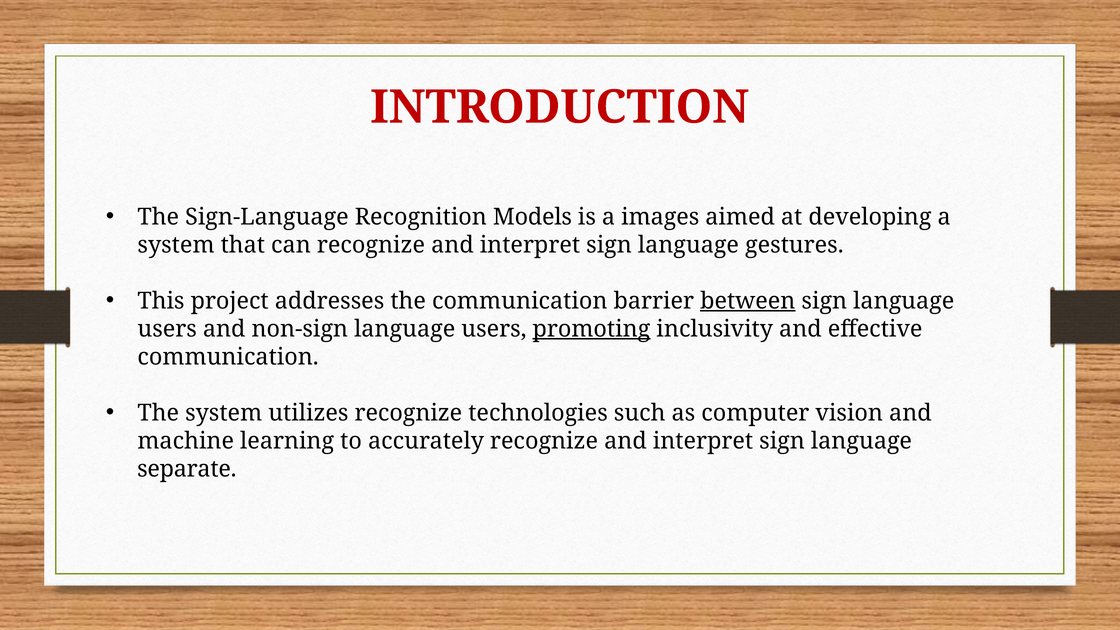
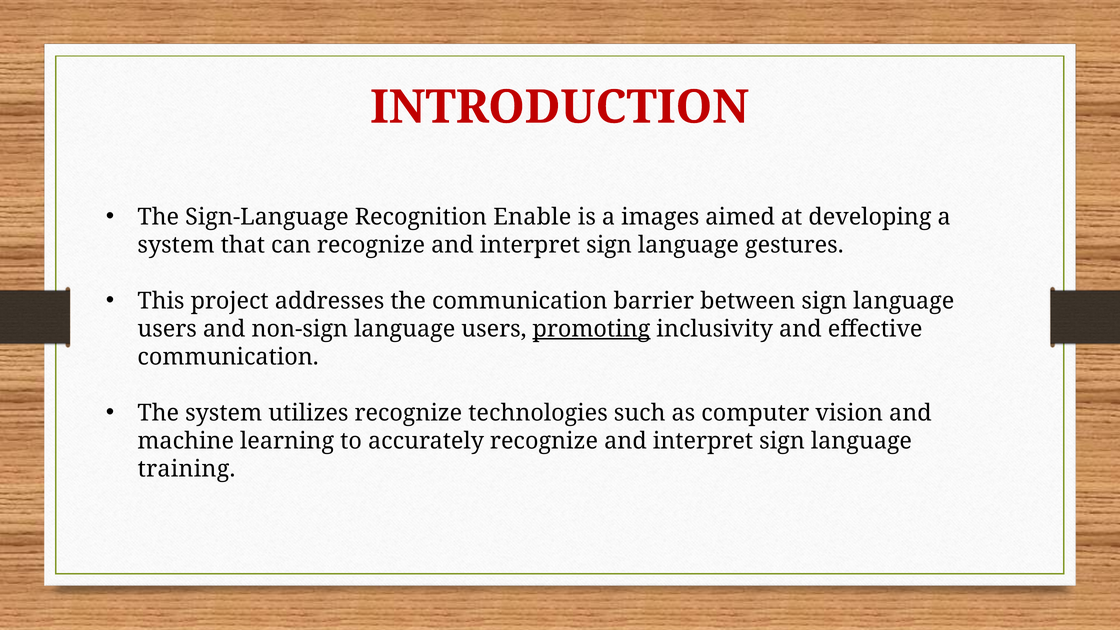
Models: Models -> Enable
between underline: present -> none
separate: separate -> training
